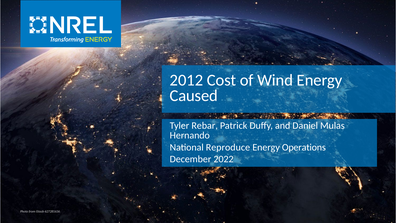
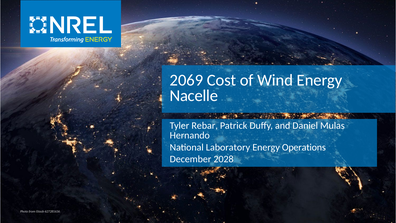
2012: 2012 -> 2069
Caused: Caused -> Nacelle
Reproduce: Reproduce -> Laboratory
2022: 2022 -> 2028
